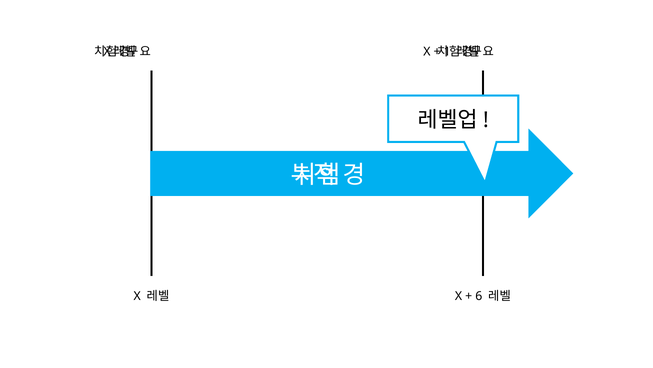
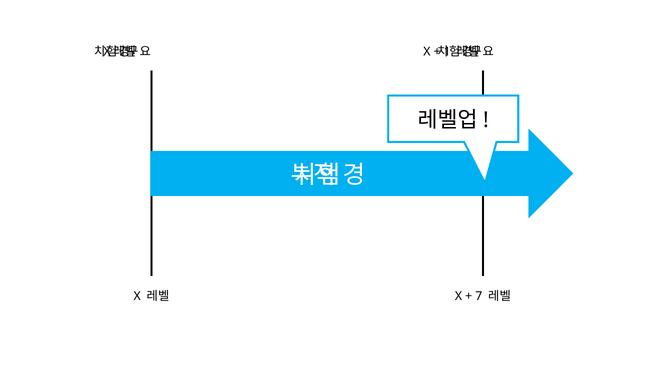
6: 6 -> 7
